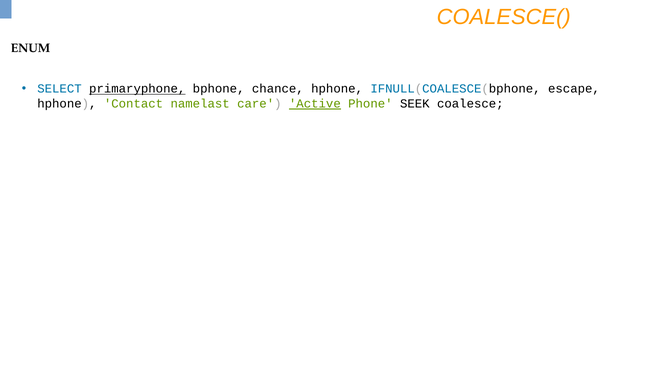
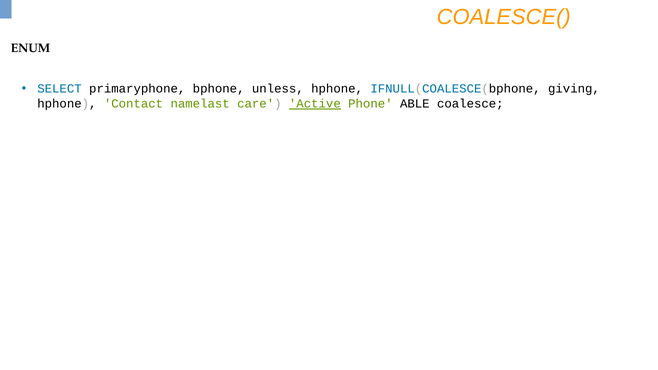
primaryphone underline: present -> none
chance: chance -> unless
escape: escape -> giving
SEEK: SEEK -> ABLE
